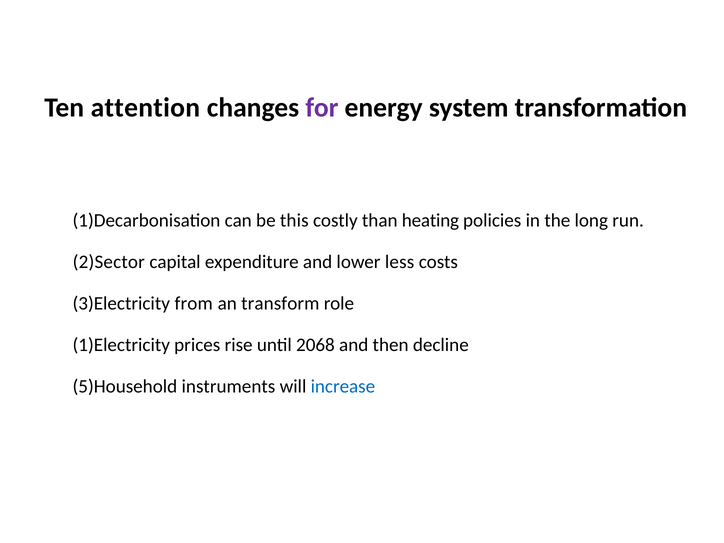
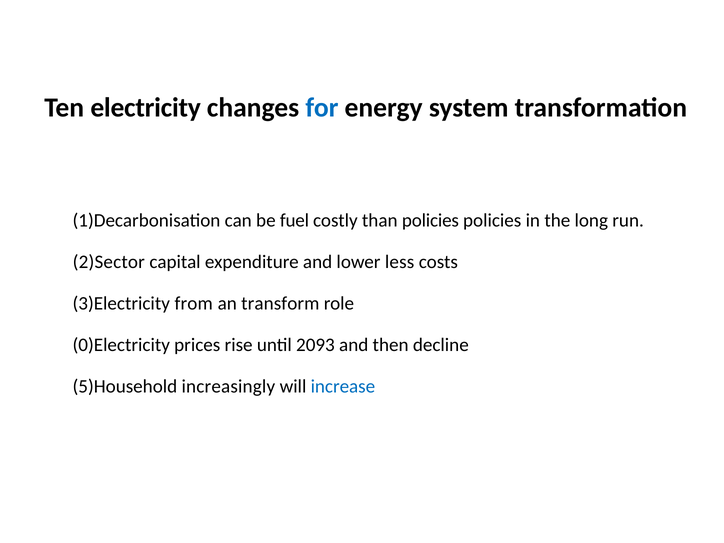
attention: attention -> electricity
for colour: purple -> blue
this: this -> fuel
than heating: heating -> policies
1)Electricity: 1)Electricity -> 0)Electricity
2068: 2068 -> 2093
instruments: instruments -> increasingly
